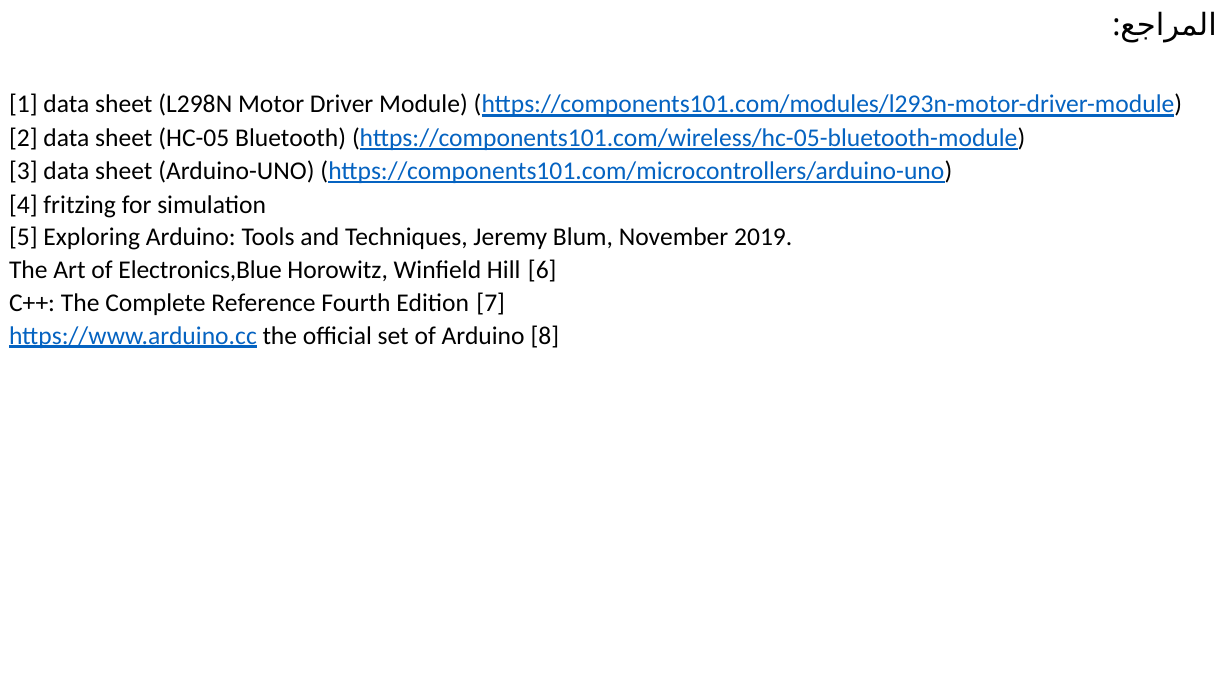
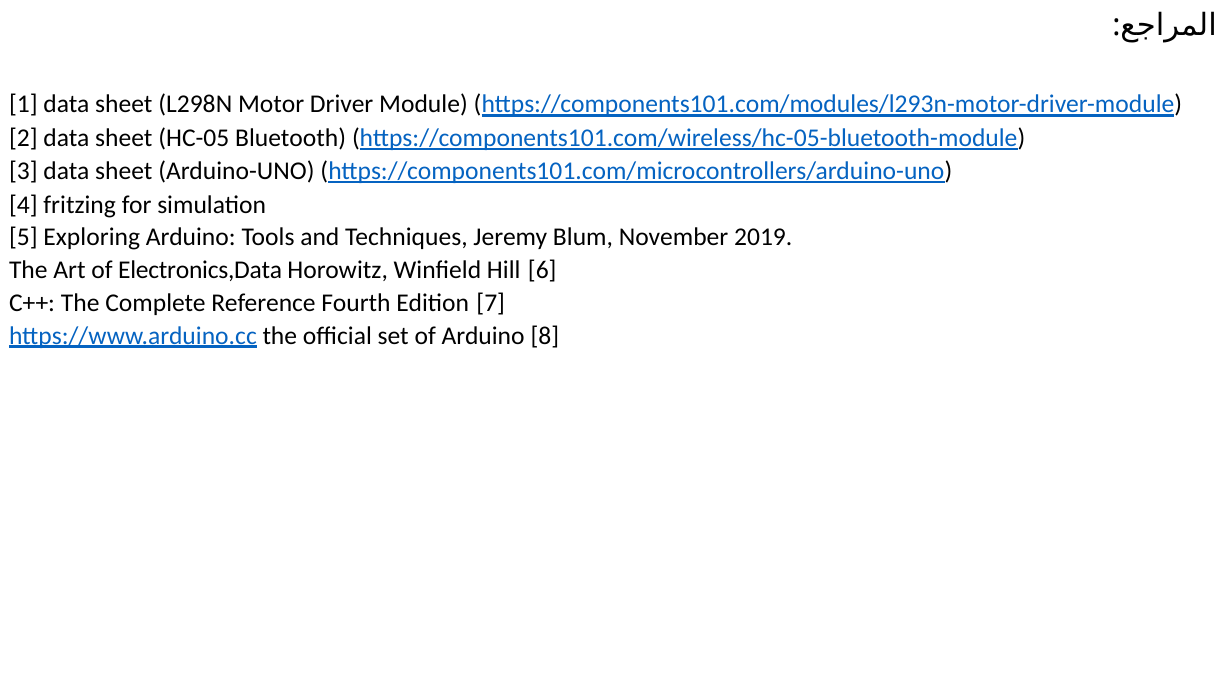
Electronics,Blue: Electronics,Blue -> Electronics,Data
